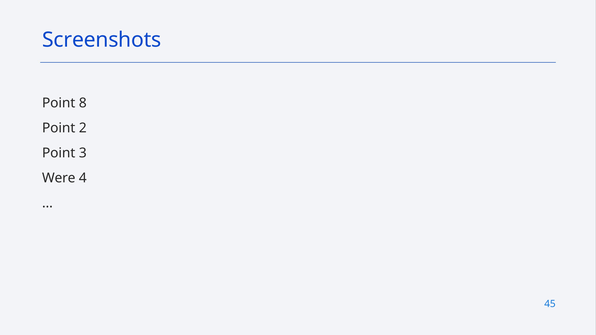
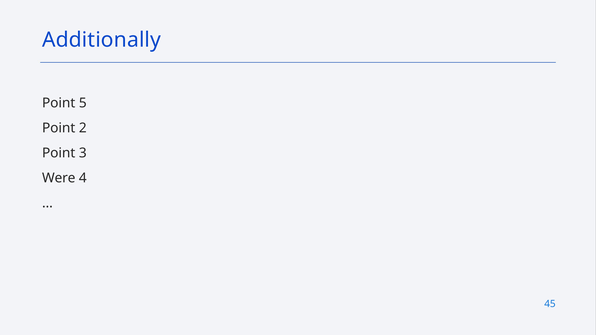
Screenshots: Screenshots -> Additionally
8: 8 -> 5
